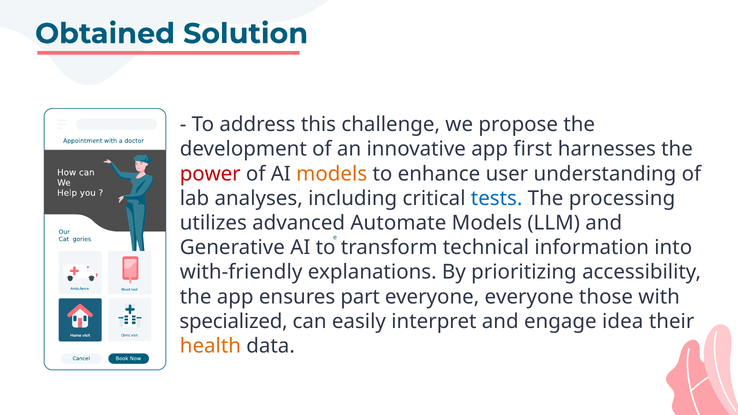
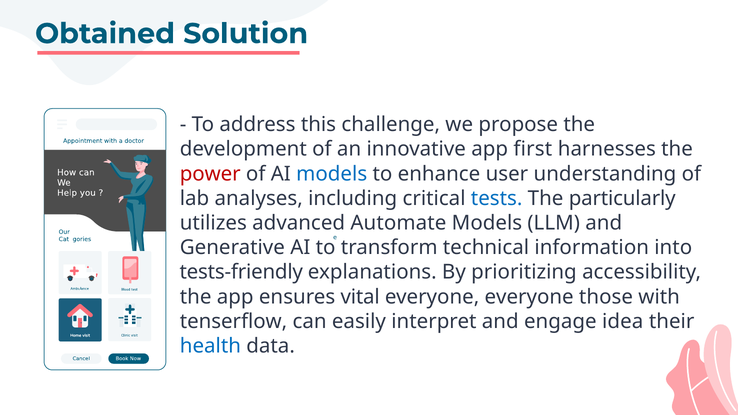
models at (332, 174) colour: orange -> blue
processing: processing -> particularly
with-friendly: with-friendly -> tests-friendly
part: part -> vital
specialized: specialized -> tenserflow
health colour: orange -> blue
